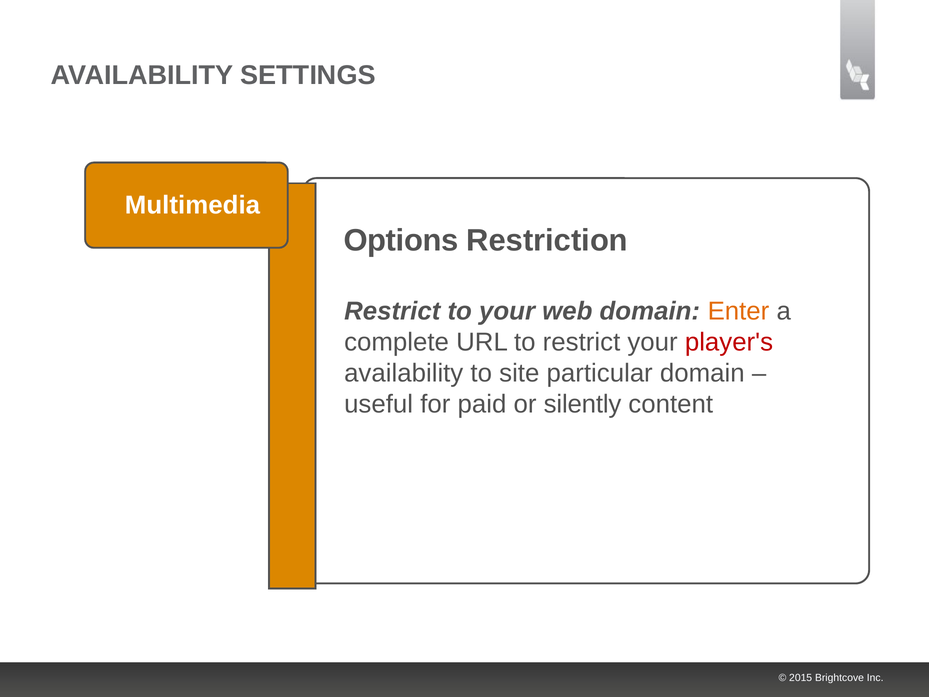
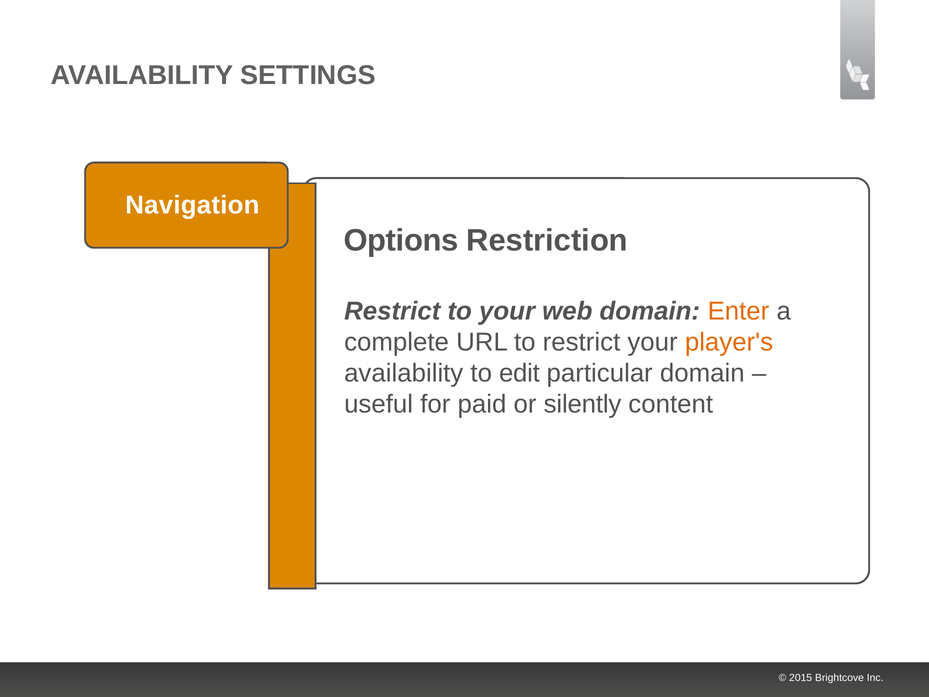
Multimedia: Multimedia -> Navigation
player's colour: red -> orange
site: site -> edit
